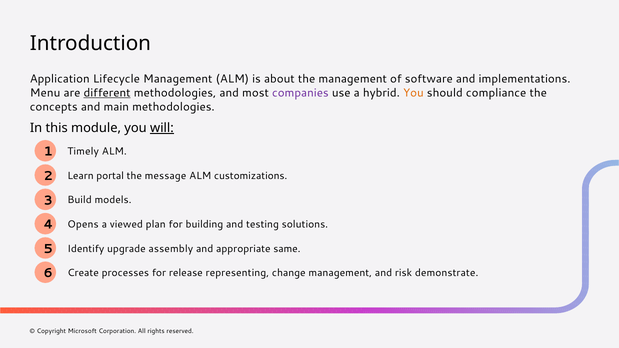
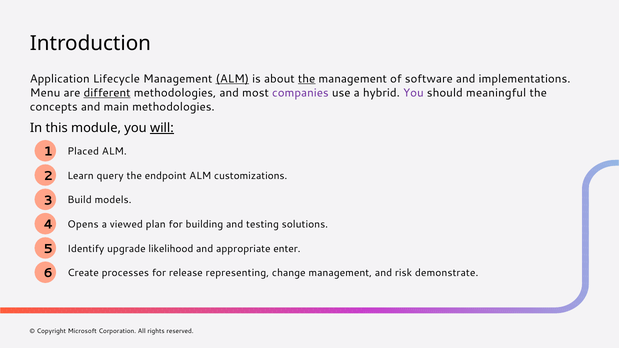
ALM at (232, 79) underline: none -> present
the at (307, 79) underline: none -> present
You at (413, 93) colour: orange -> purple
compliance: compliance -> meaningful
Timely: Timely -> Placed
portal: portal -> query
message: message -> endpoint
assembly: assembly -> likelihood
same: same -> enter
